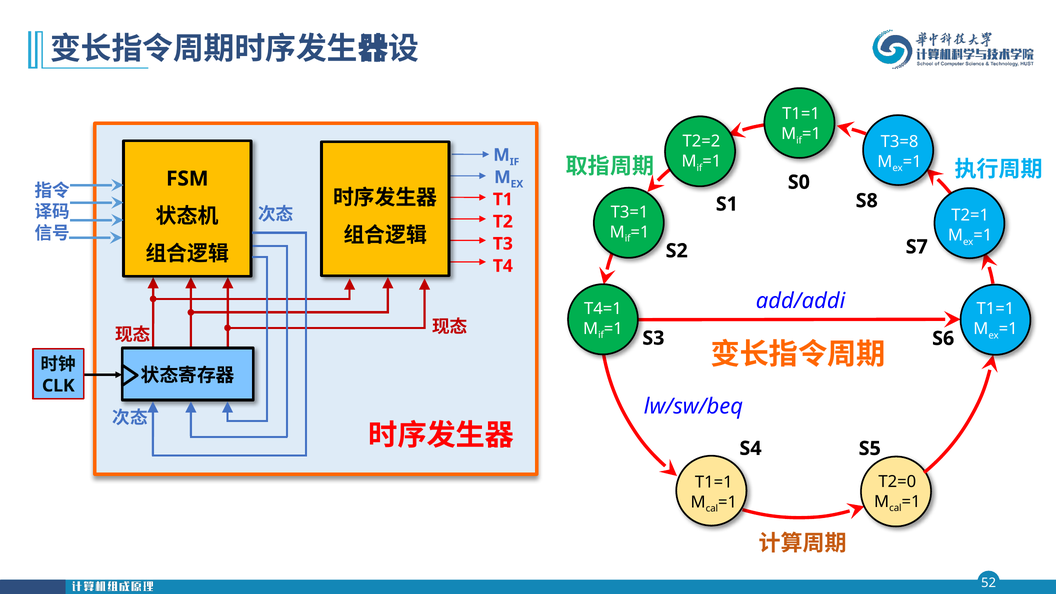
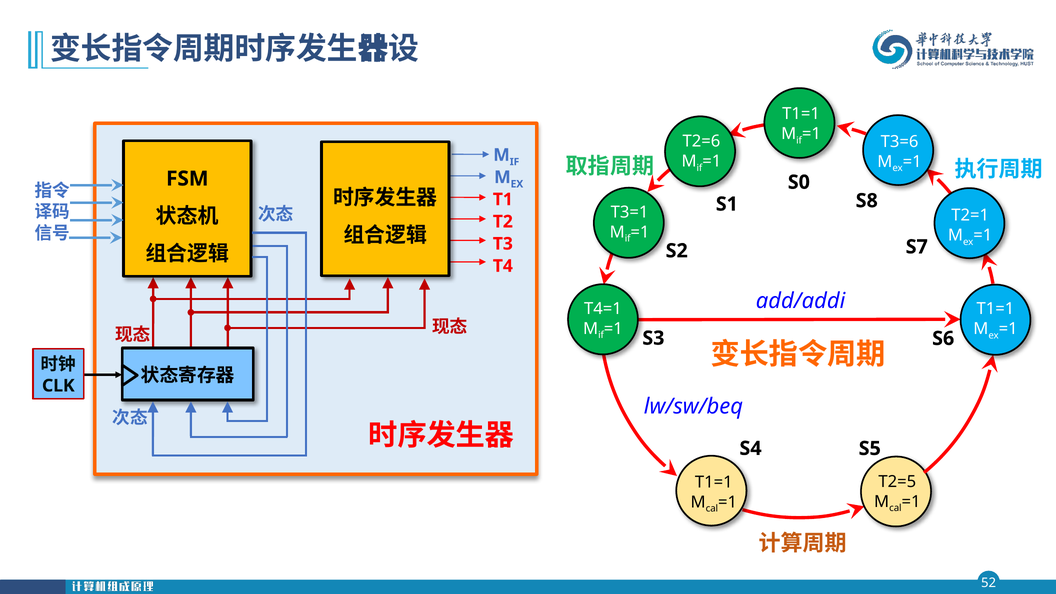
T2=2: T2=2 -> T2=6
T3=8: T3=8 -> T3=6
T2=0: T2=0 -> T2=5
